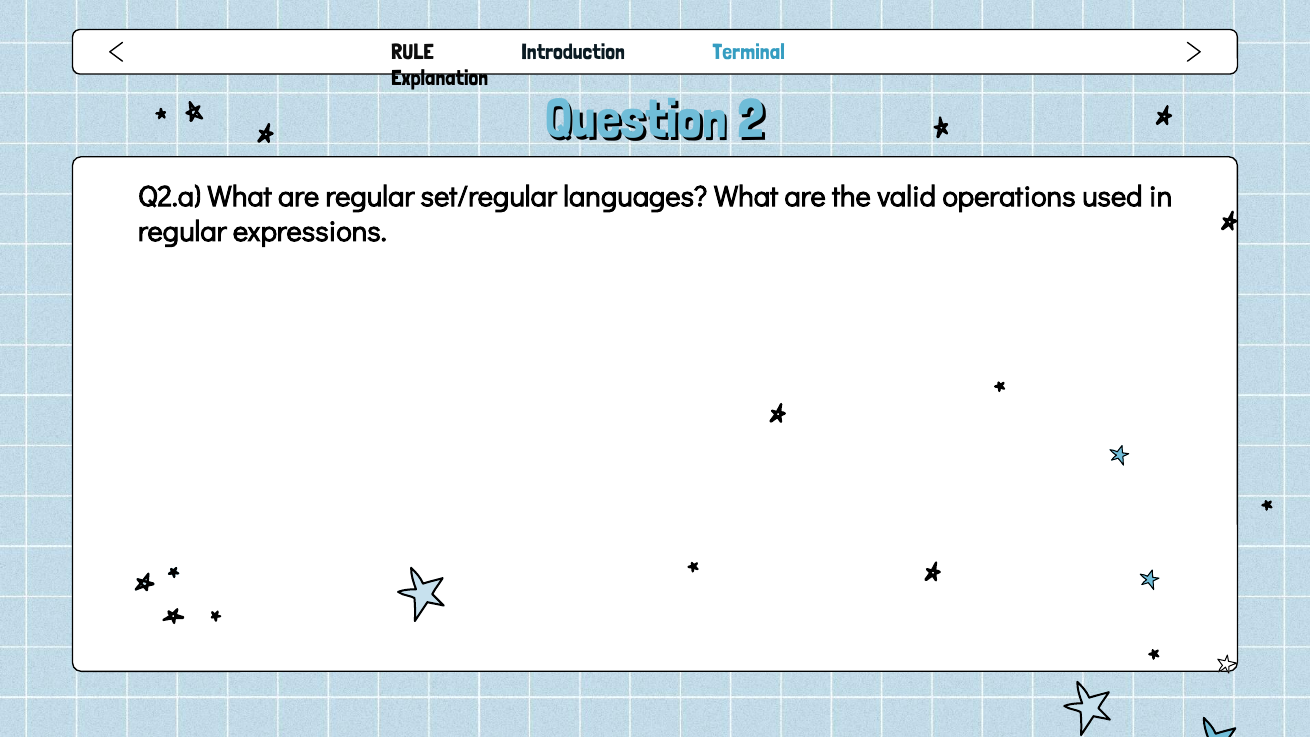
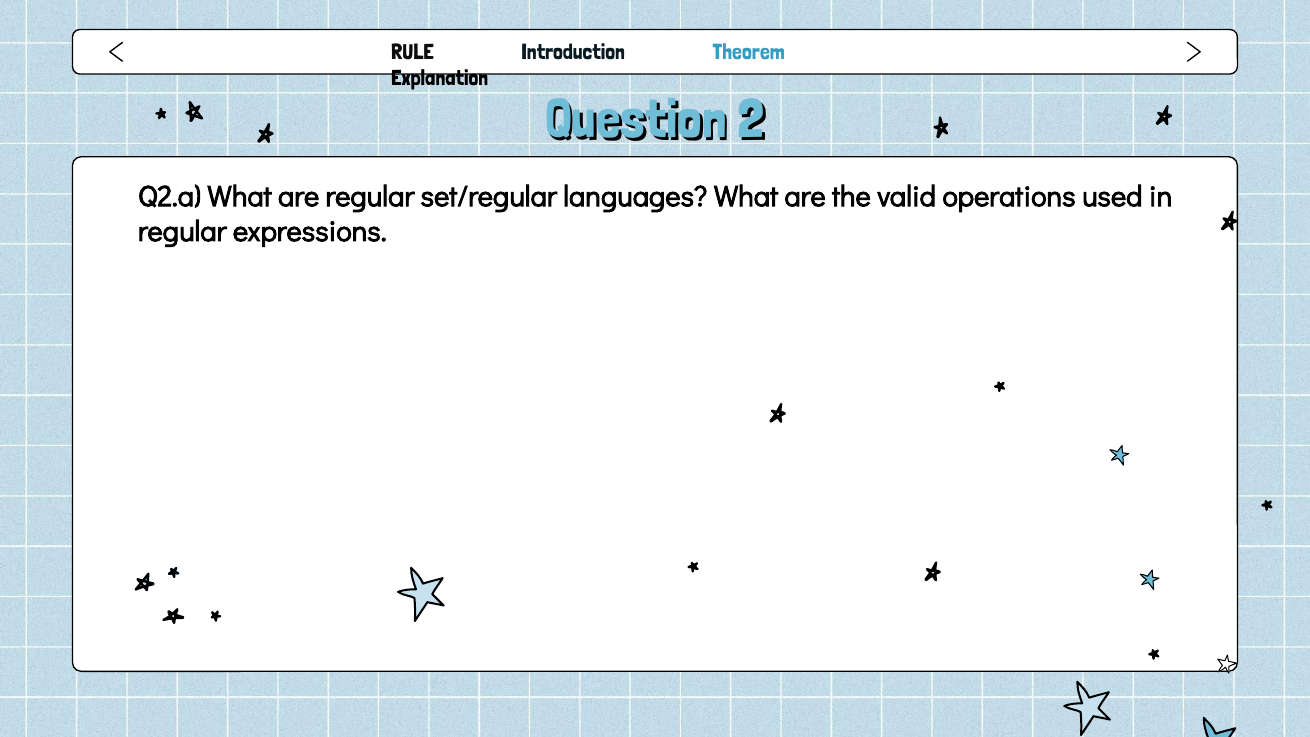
Terminal: Terminal -> Theorem
